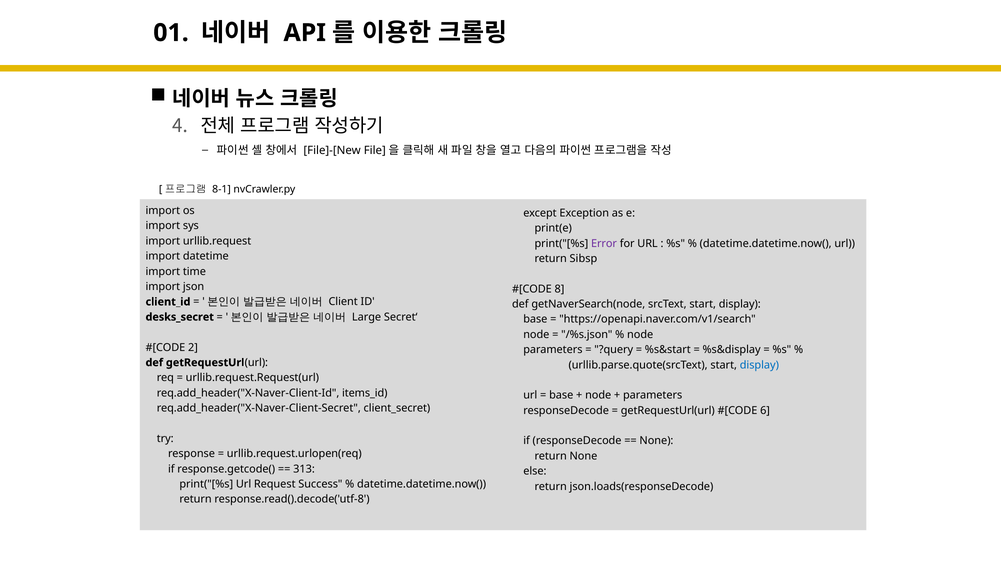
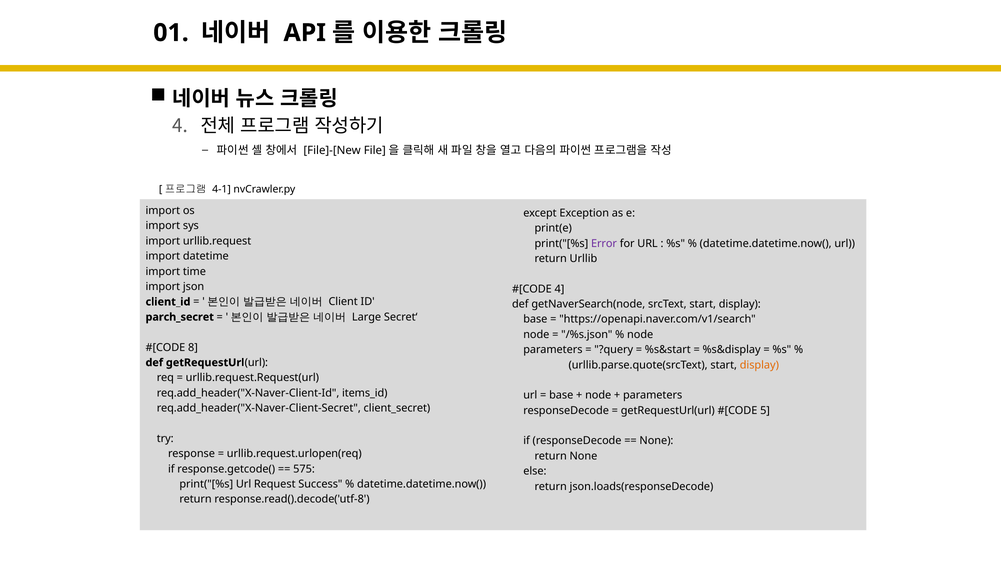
8-1: 8-1 -> 4-1
Sibsp: Sibsp -> Urllib
8 at (559, 289): 8 -> 4
desks_secret: desks_secret -> parch_secret
2: 2 -> 8
display at (759, 365) colour: blue -> orange
6: 6 -> 5
313: 313 -> 575
